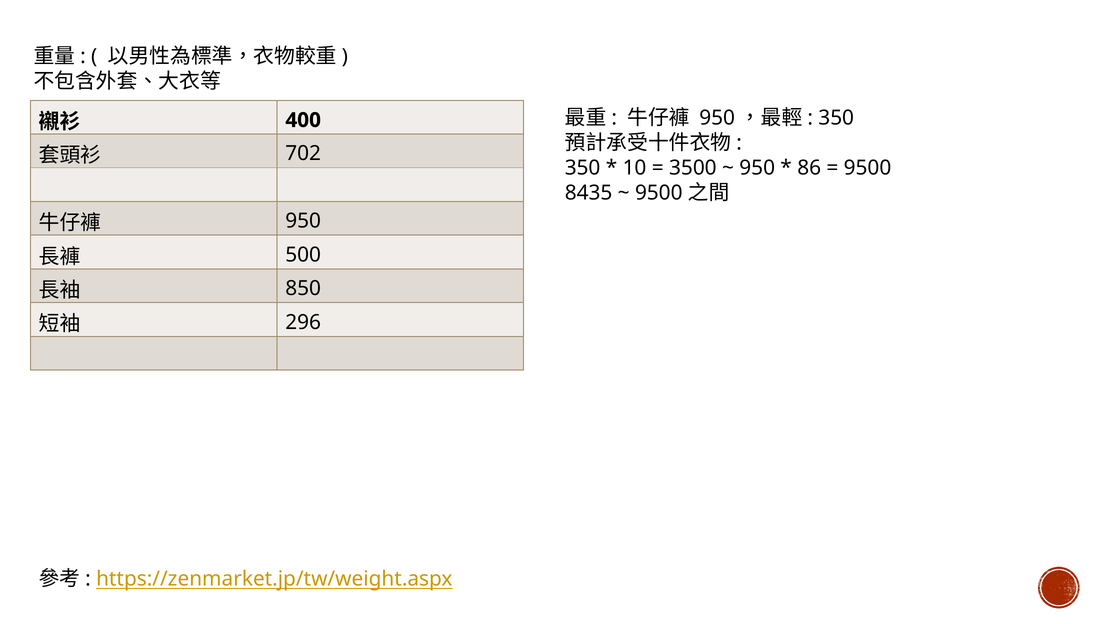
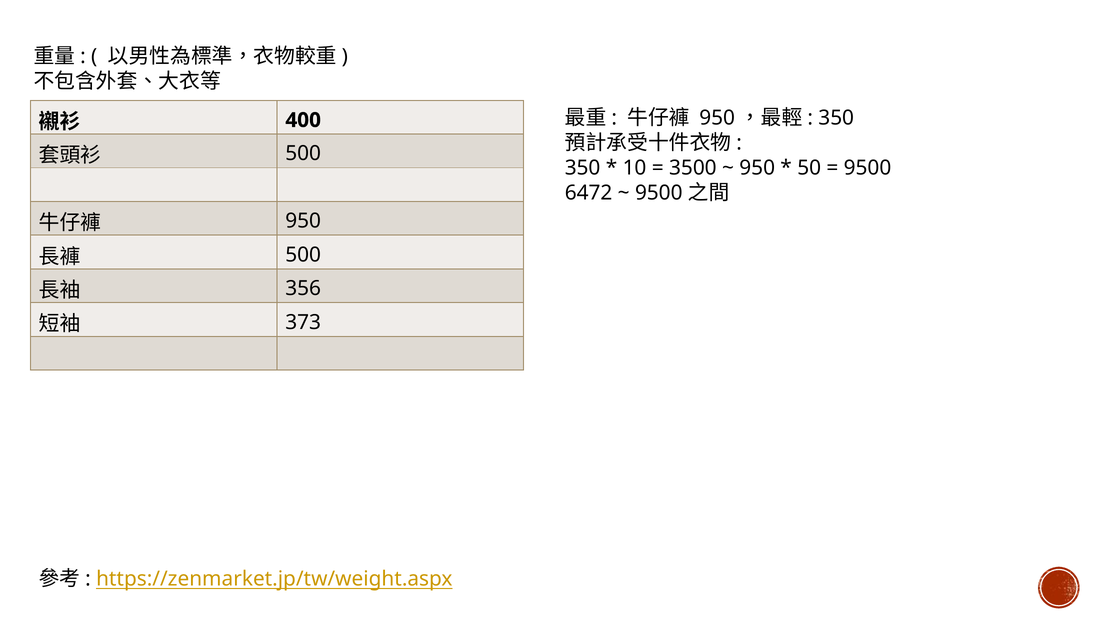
702 at (303, 154): 702 -> 500
86: 86 -> 50
8435: 8435 -> 6472
850: 850 -> 356
296: 296 -> 373
